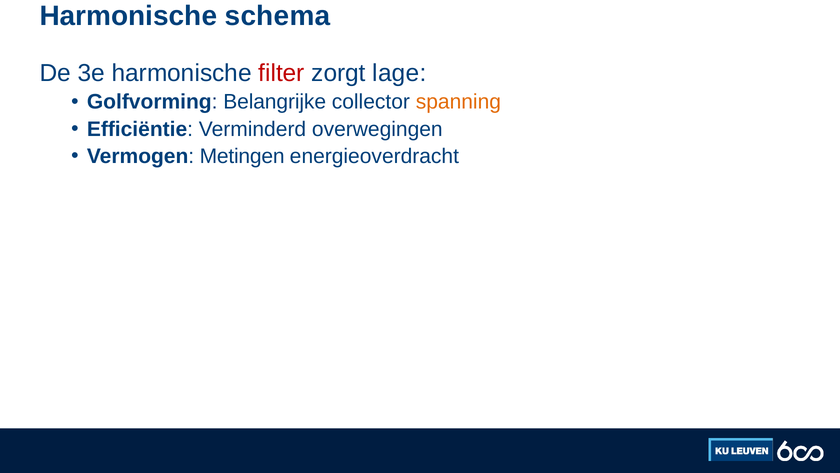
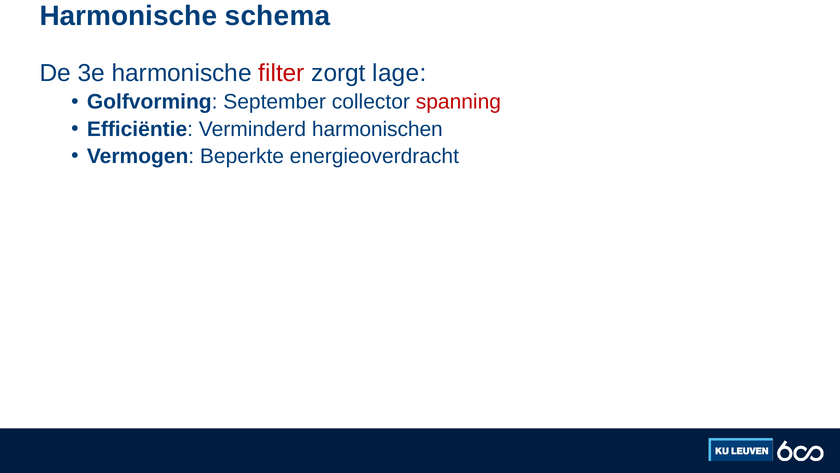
Belangrijke: Belangrijke -> September
spanning colour: orange -> red
overwegingen: overwegingen -> harmonischen
Metingen: Metingen -> Beperkte
